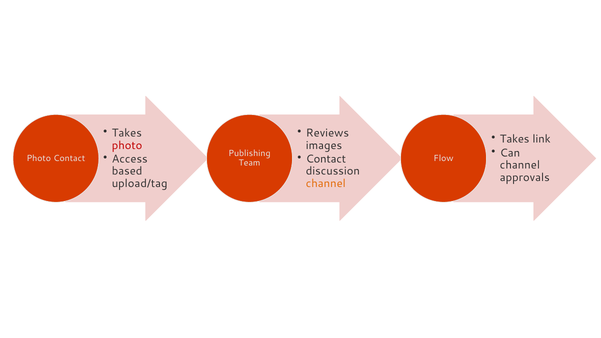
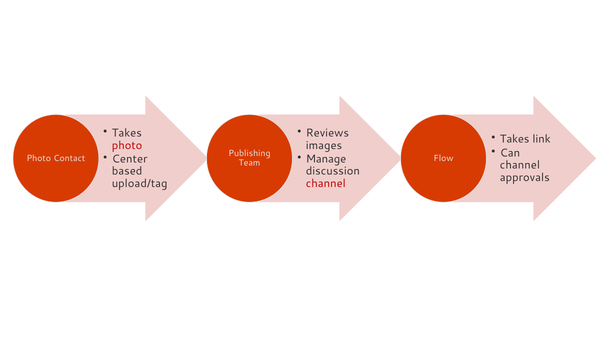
Access: Access -> Center
Contact at (326, 159): Contact -> Manage
channel at (326, 183) colour: orange -> red
